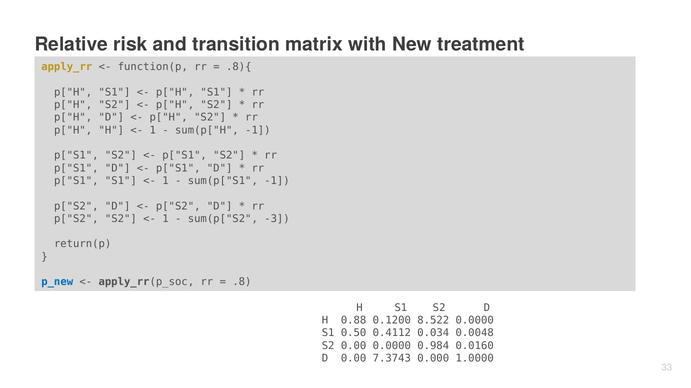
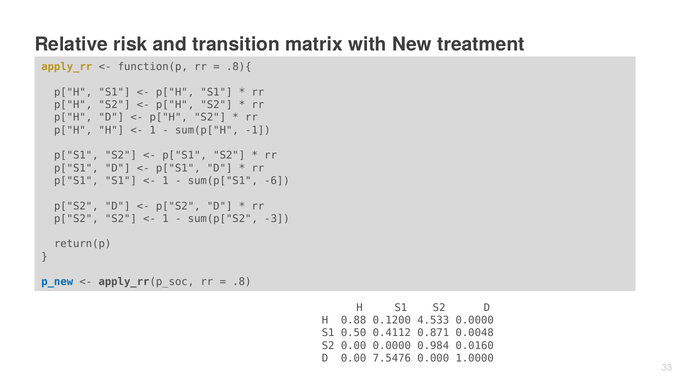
sum(p["S1 -1: -1 -> -6
8.522: 8.522 -> 4.533
0.034: 0.034 -> 0.871
7.3743: 7.3743 -> 7.5476
